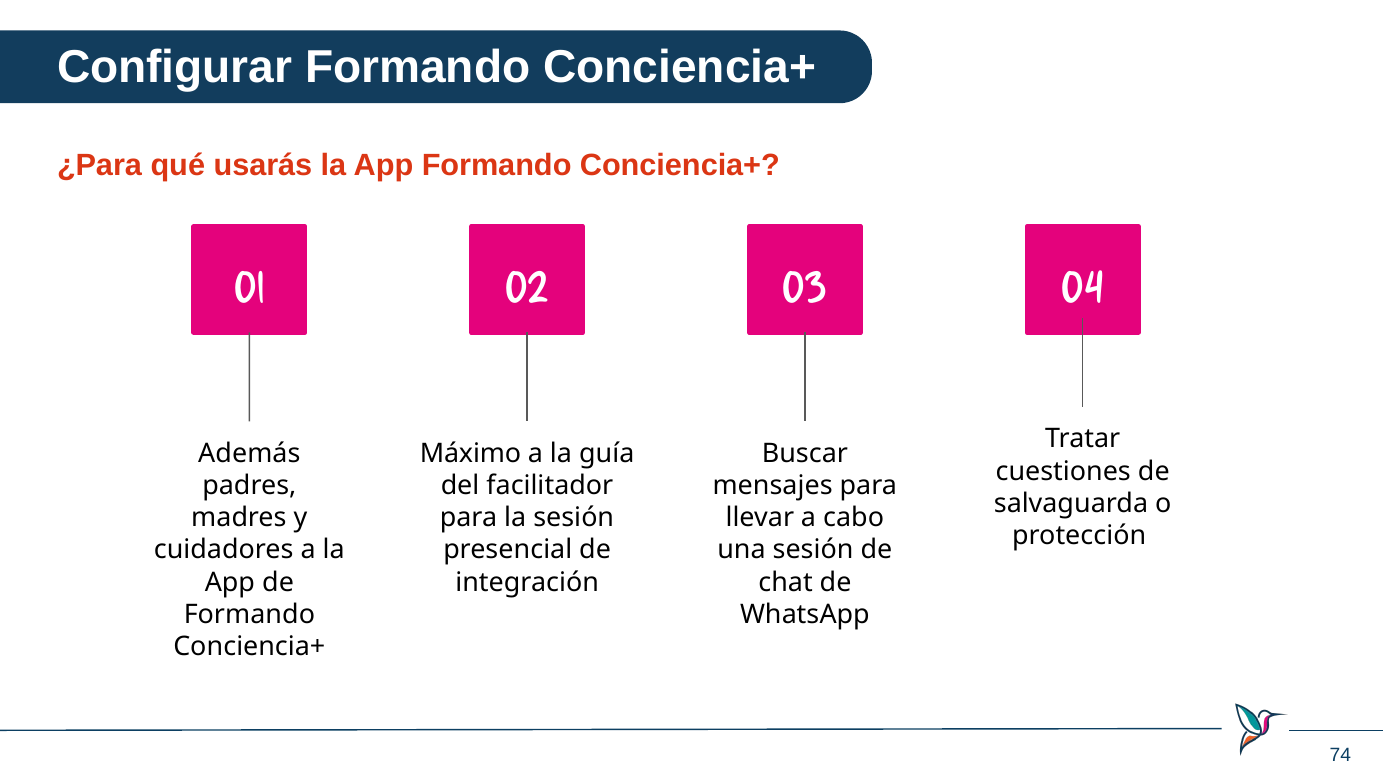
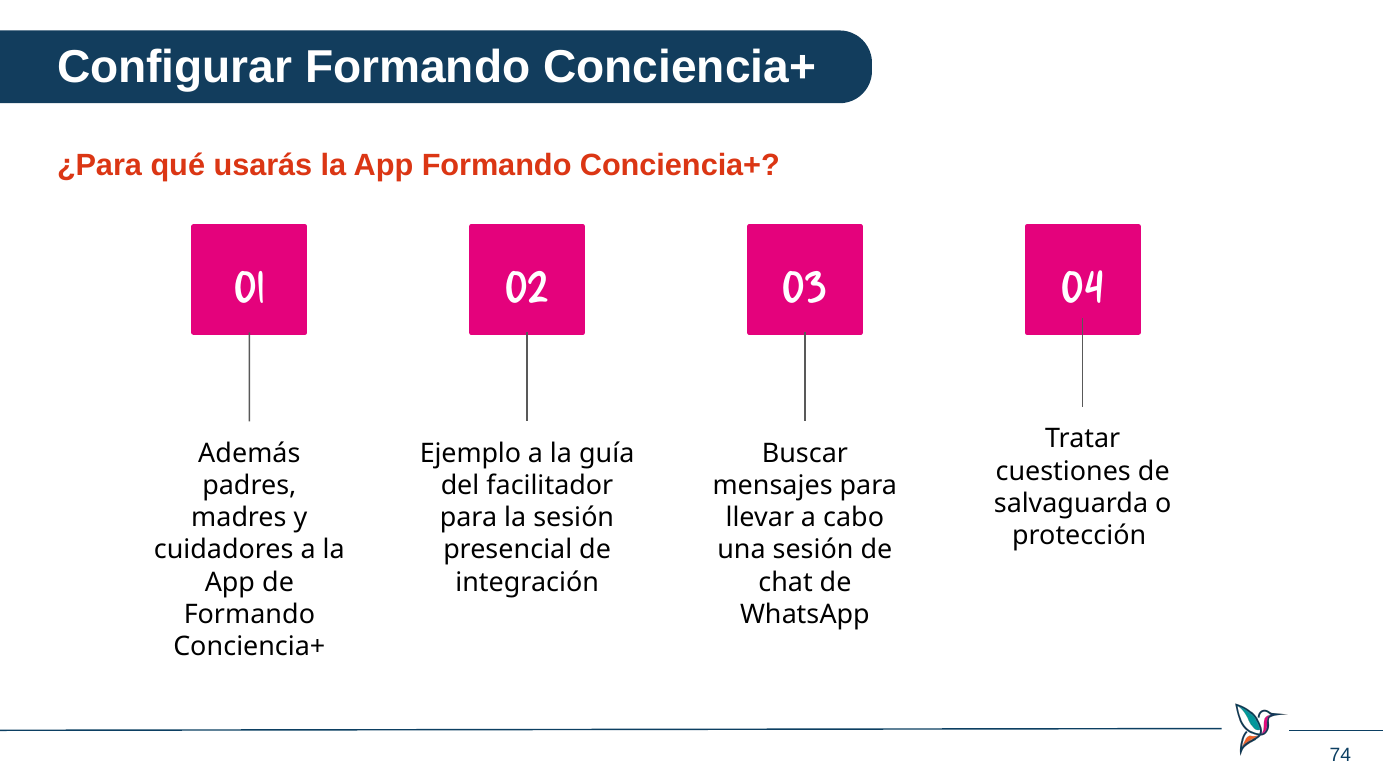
Máximo: Máximo -> Ejemplo
